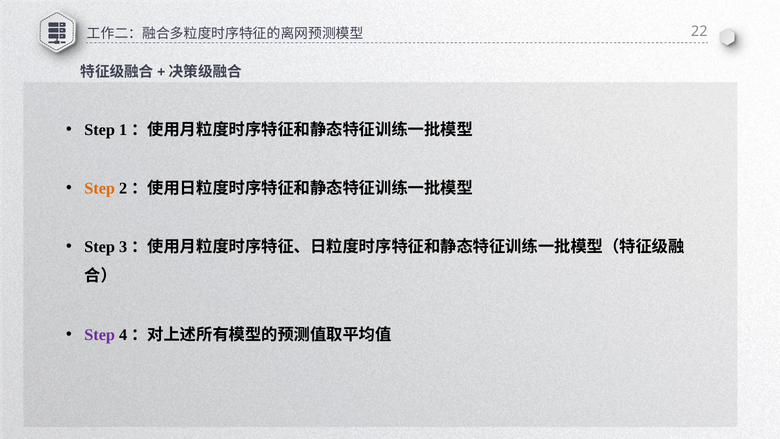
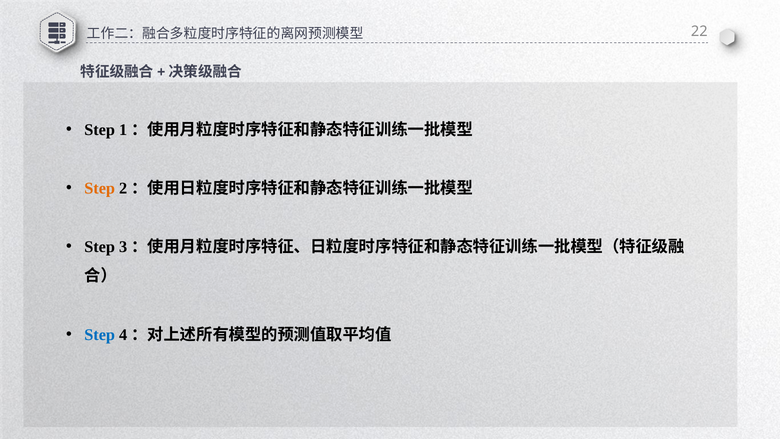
Step at (100, 334) colour: purple -> blue
